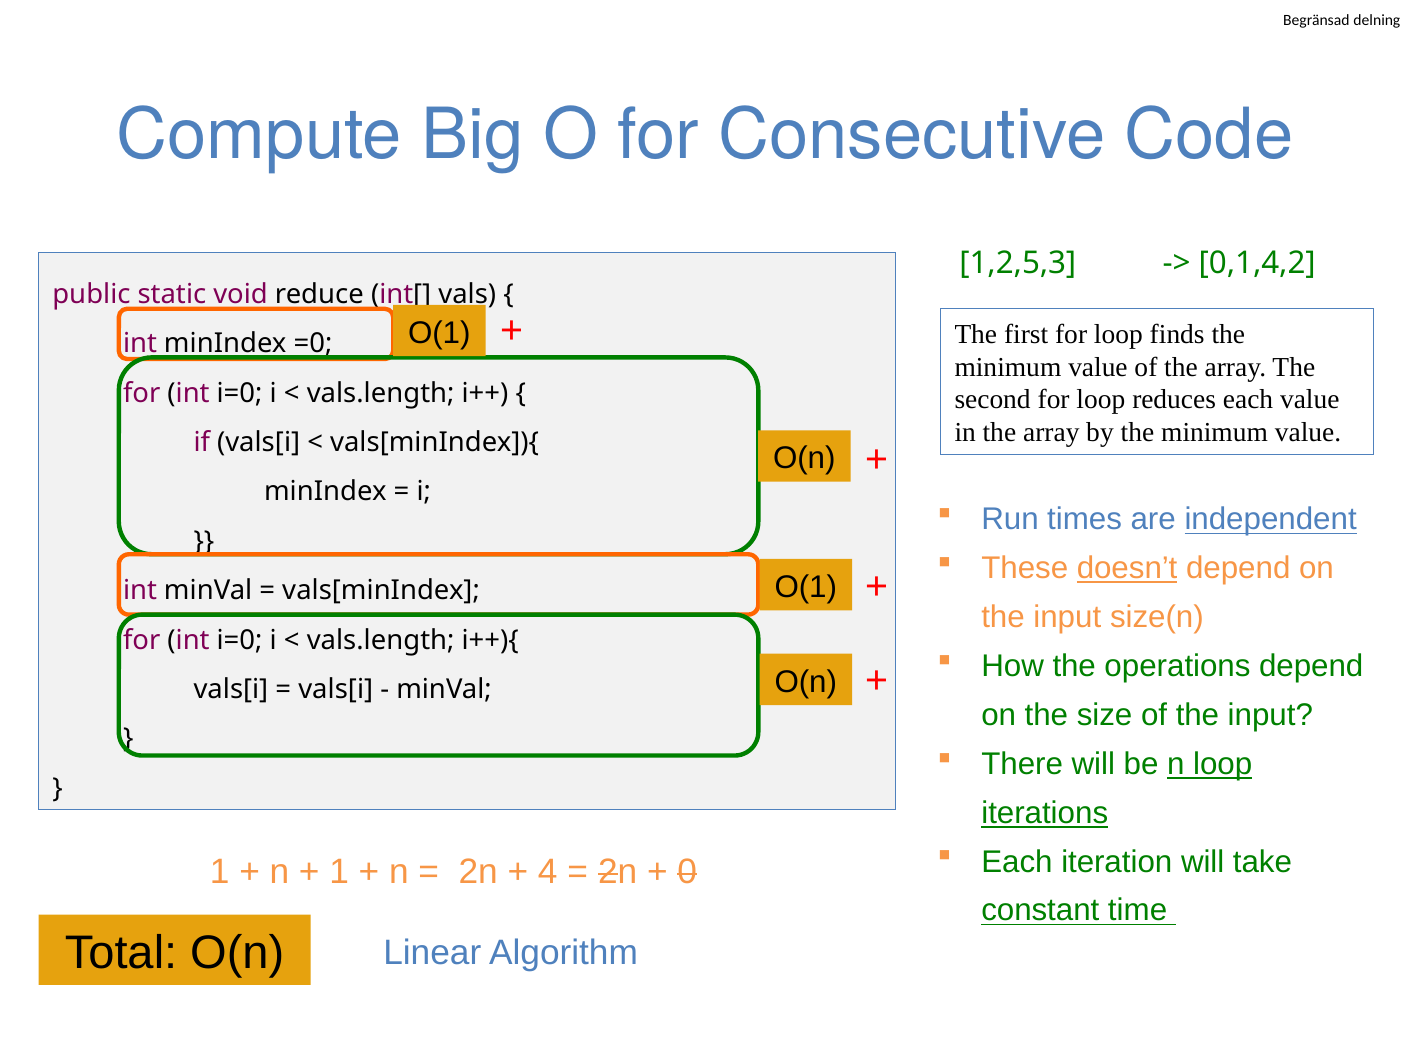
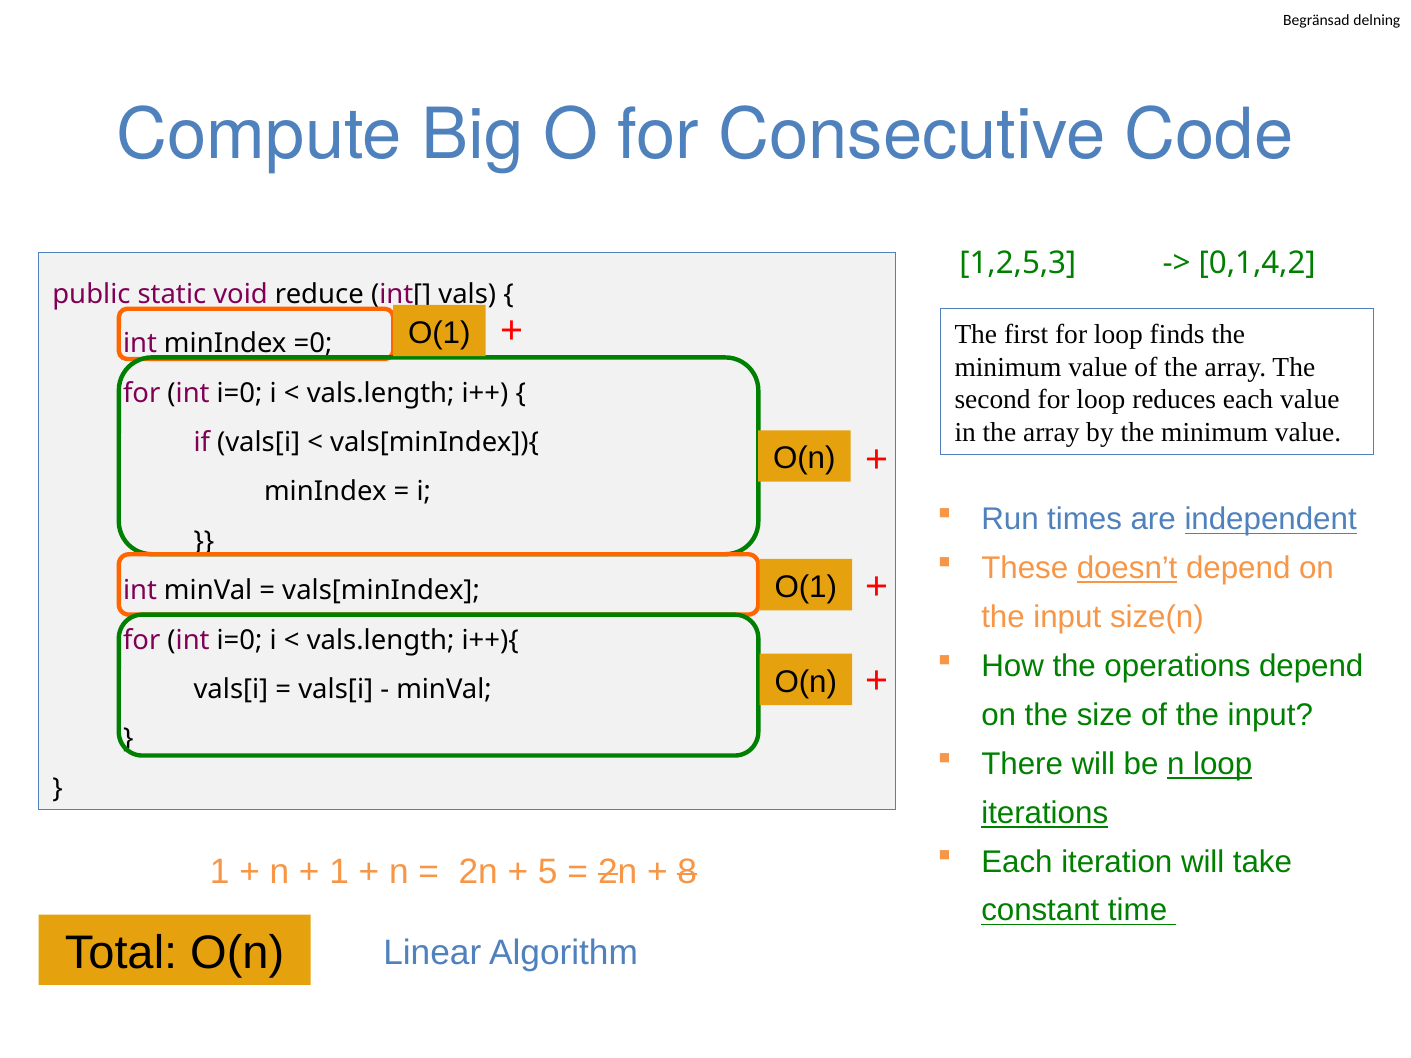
4: 4 -> 5
0: 0 -> 8
